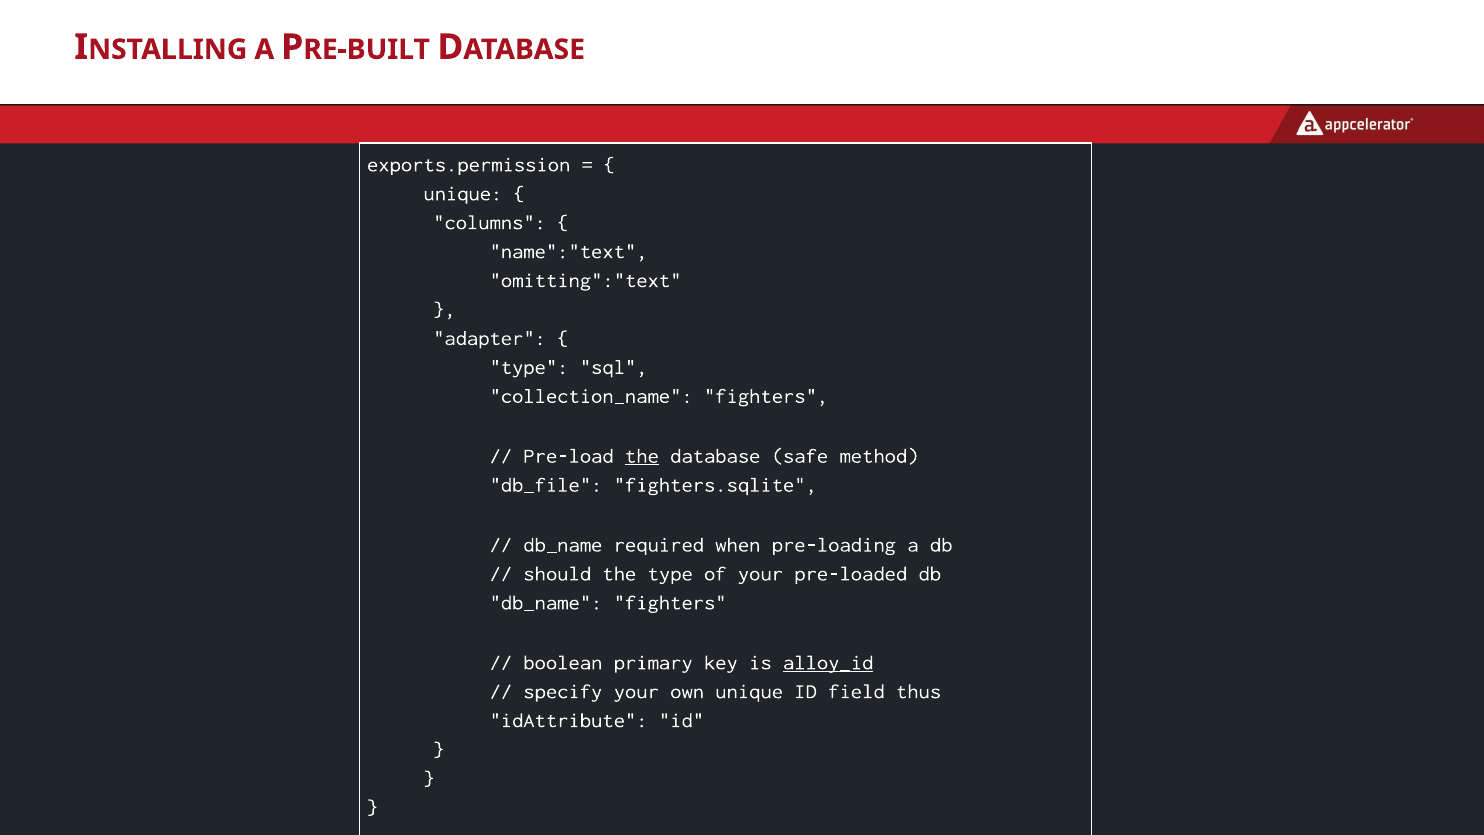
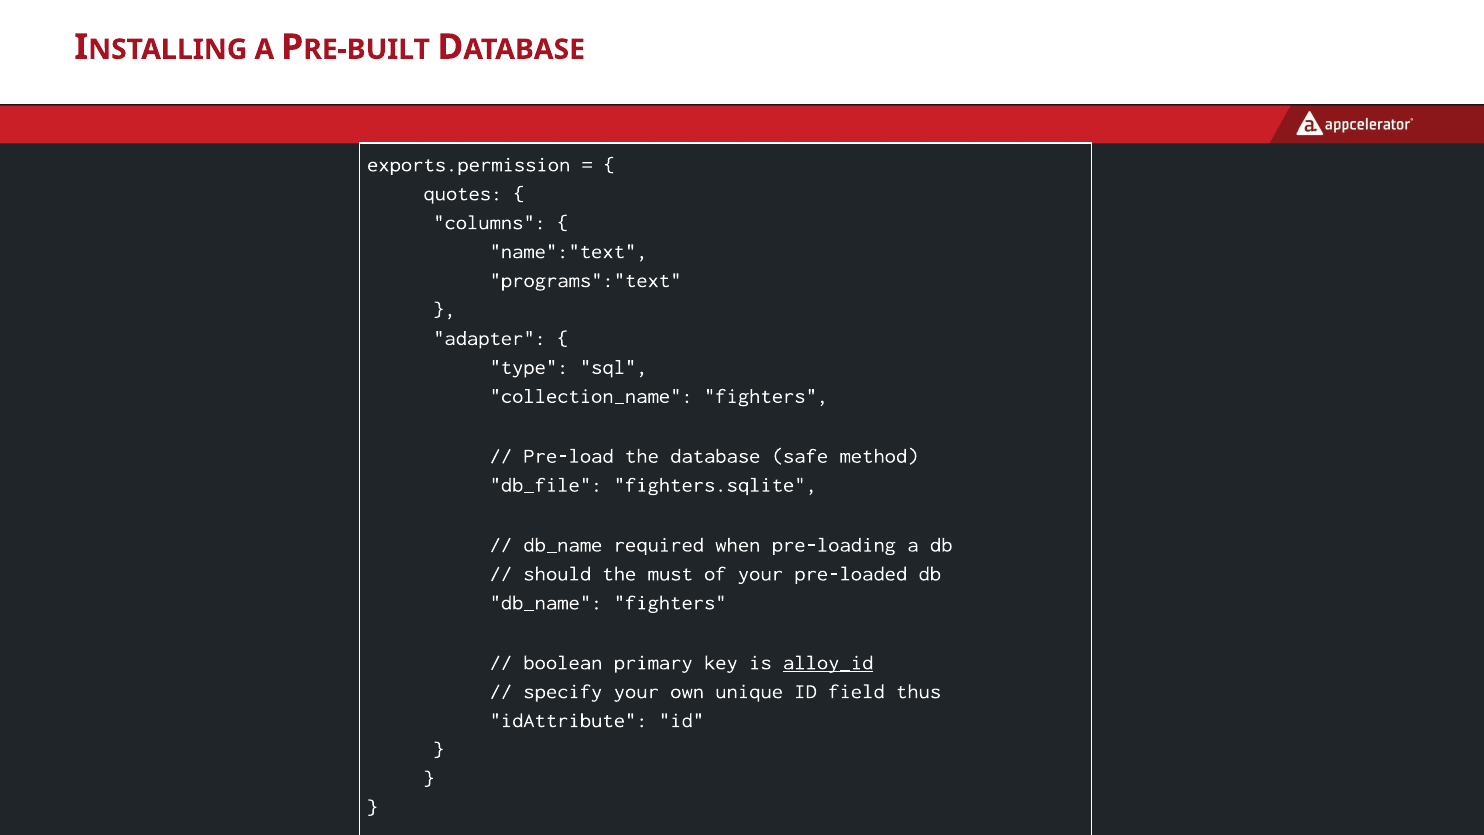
unique at (463, 193): unique -> quotes
omitting":"text: omitting":"text -> programs":"text
the at (642, 456) underline: present -> none
the type: type -> must
